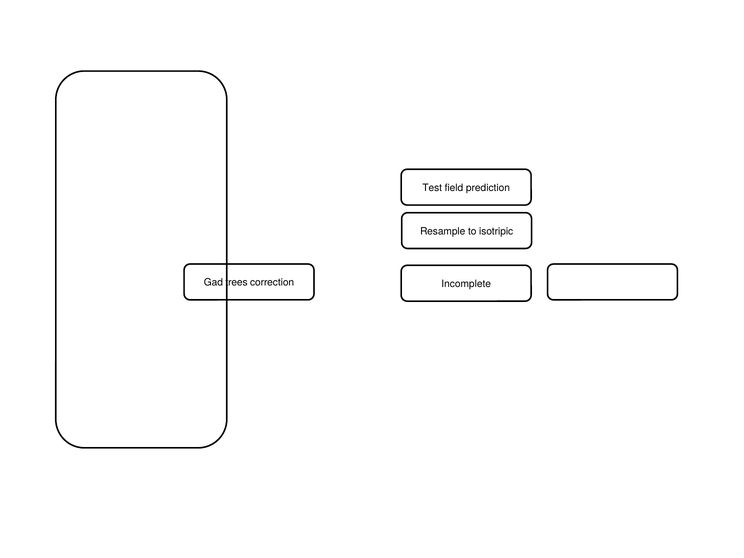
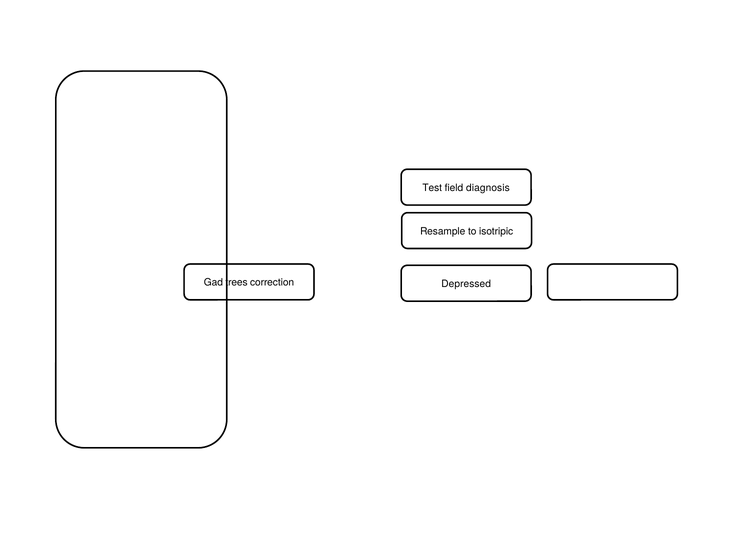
prediction: prediction -> diagnosis
Incomplete: Incomplete -> Depressed
